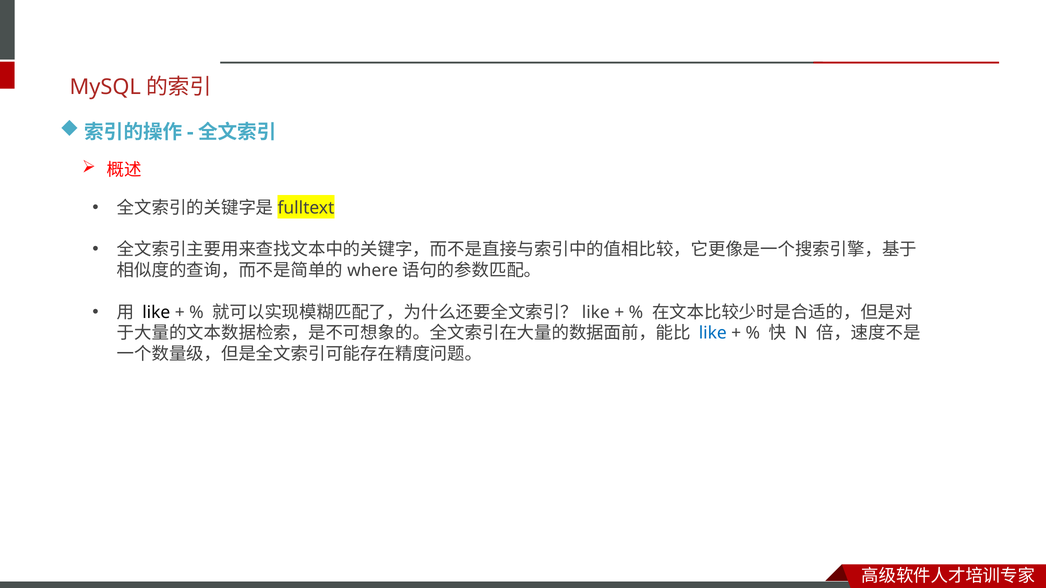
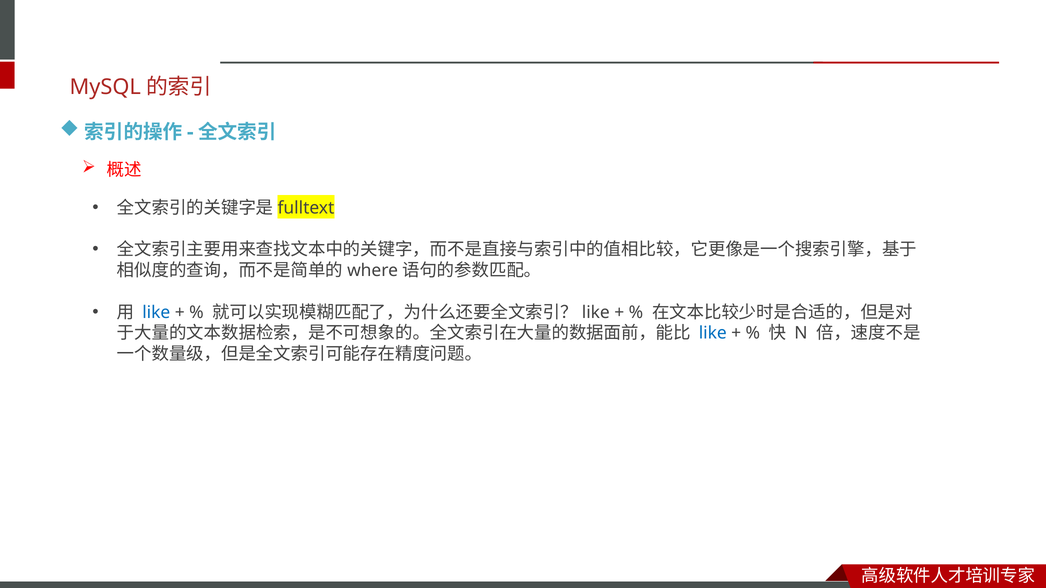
like at (156, 313) colour: black -> blue
